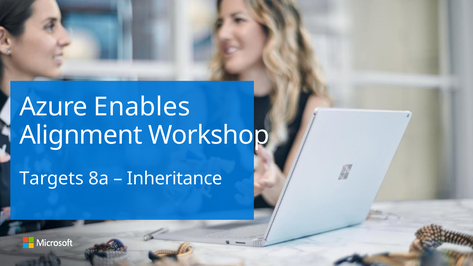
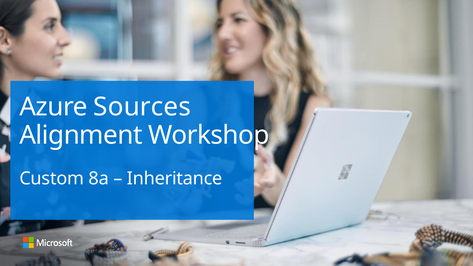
Enables: Enables -> Sources
Targets: Targets -> Custom
